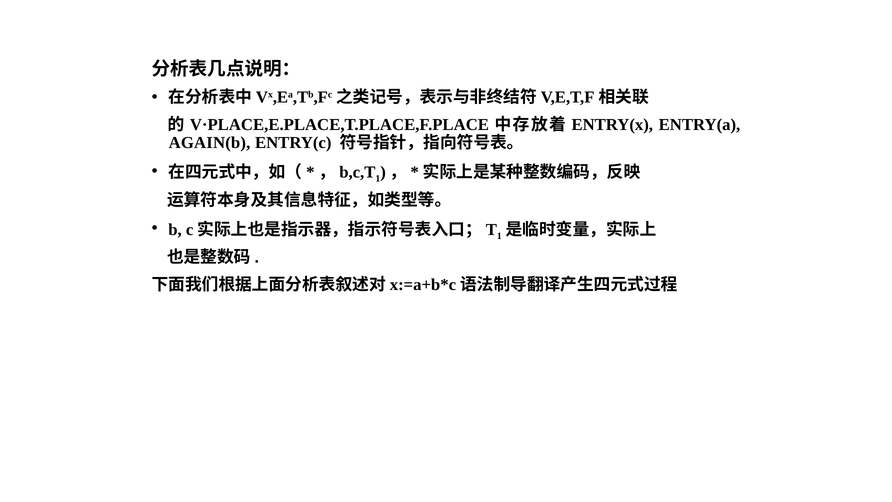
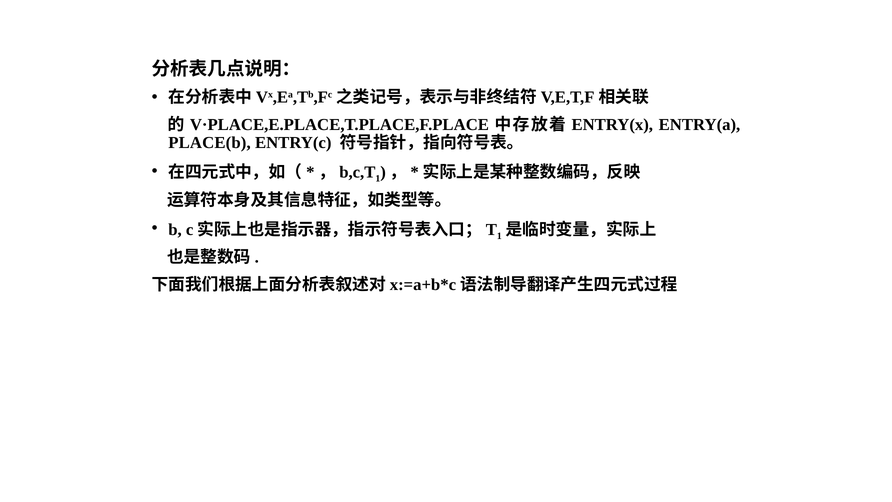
AGAIN(b: AGAIN(b -> PLACE(b
